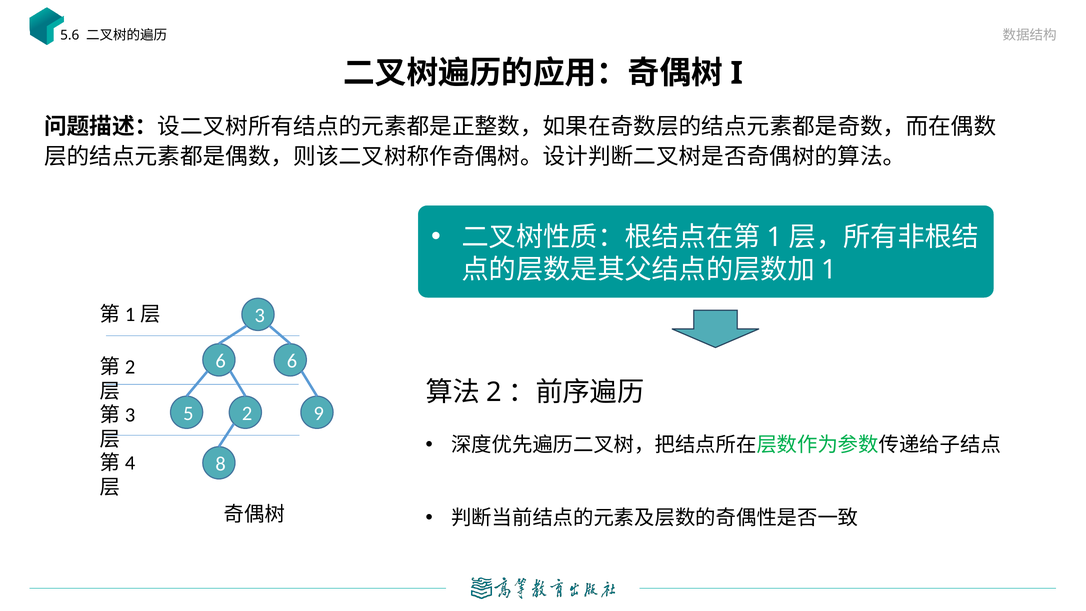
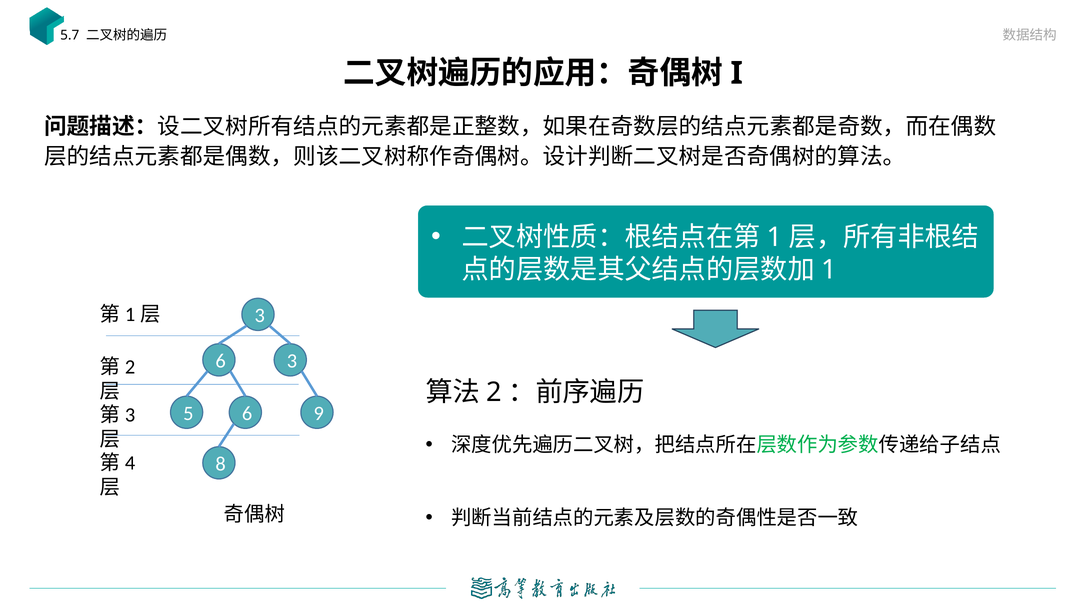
5.6: 5.6 -> 5.7
6 6: 6 -> 3
5 2: 2 -> 6
